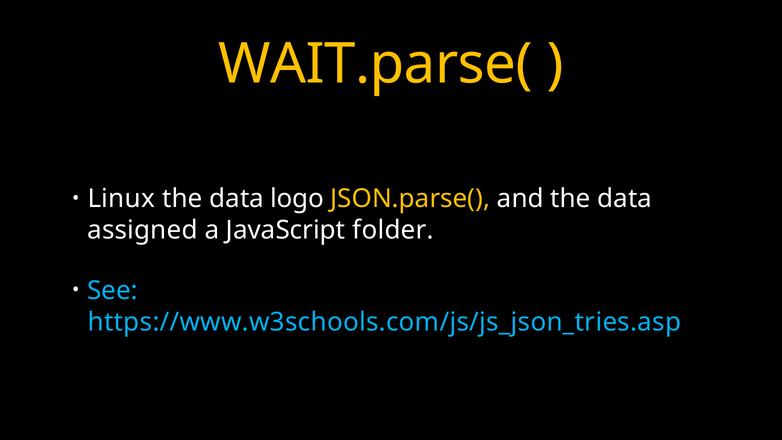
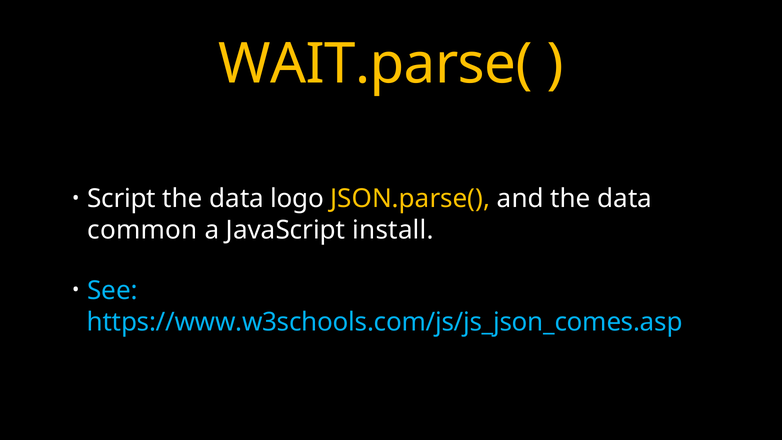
Linux: Linux -> Script
assigned: assigned -> common
folder: folder -> install
https://www.w3schools.com/js/js_json_tries.asp: https://www.w3schools.com/js/js_json_tries.asp -> https://www.w3schools.com/js/js_json_comes.asp
